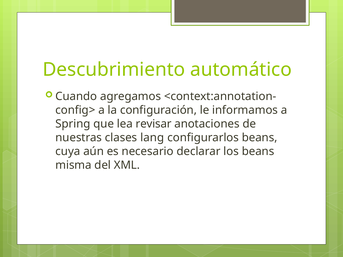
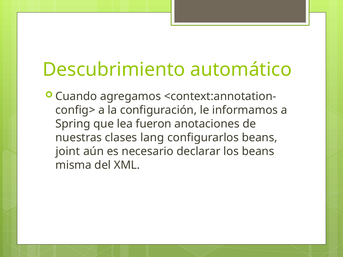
revisar: revisar -> fueron
cuya: cuya -> joint
